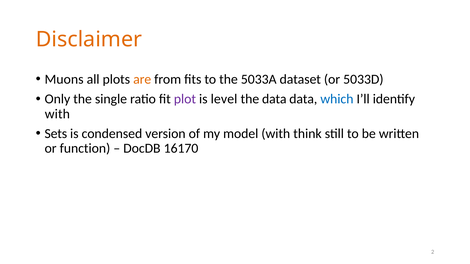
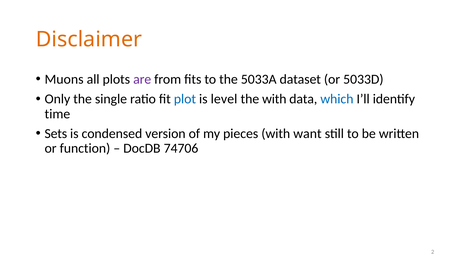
are colour: orange -> purple
plot colour: purple -> blue
the data: data -> with
with at (57, 114): with -> time
model: model -> pieces
think: think -> want
16170: 16170 -> 74706
